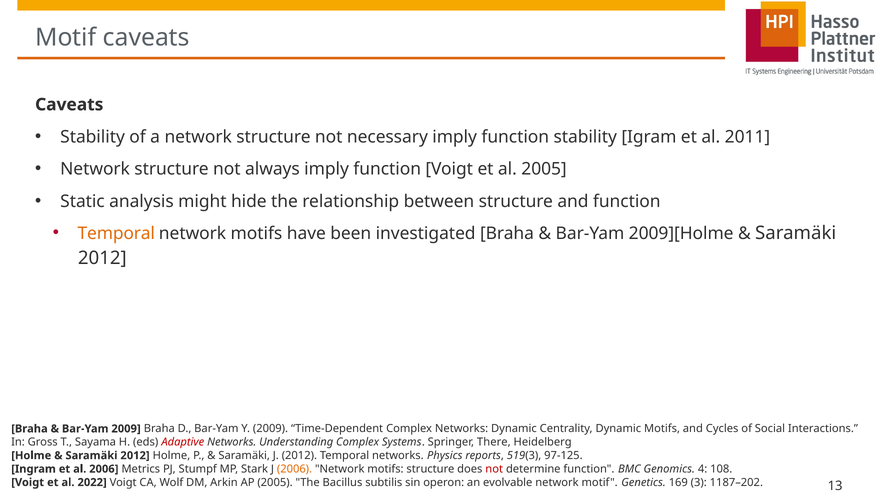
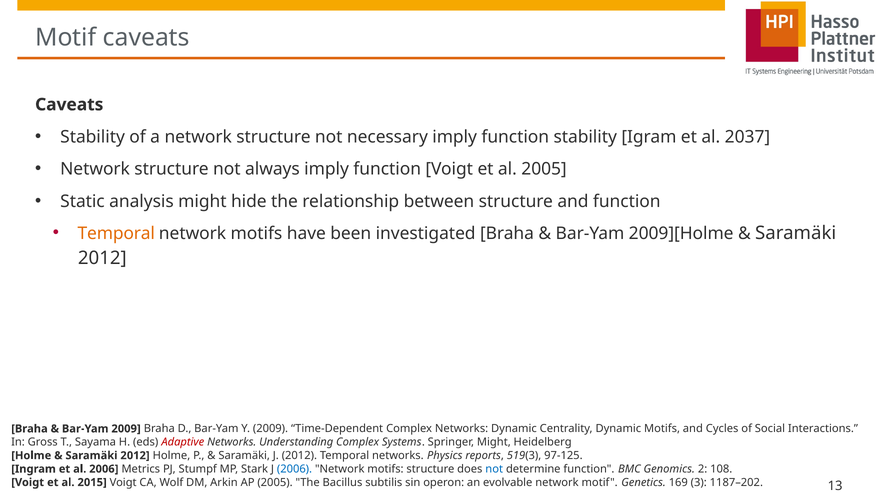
2011: 2011 -> 2037
Springer There: There -> Might
2006 at (295, 469) colour: orange -> blue
not at (494, 469) colour: red -> blue
4: 4 -> 2
2022: 2022 -> 2015
